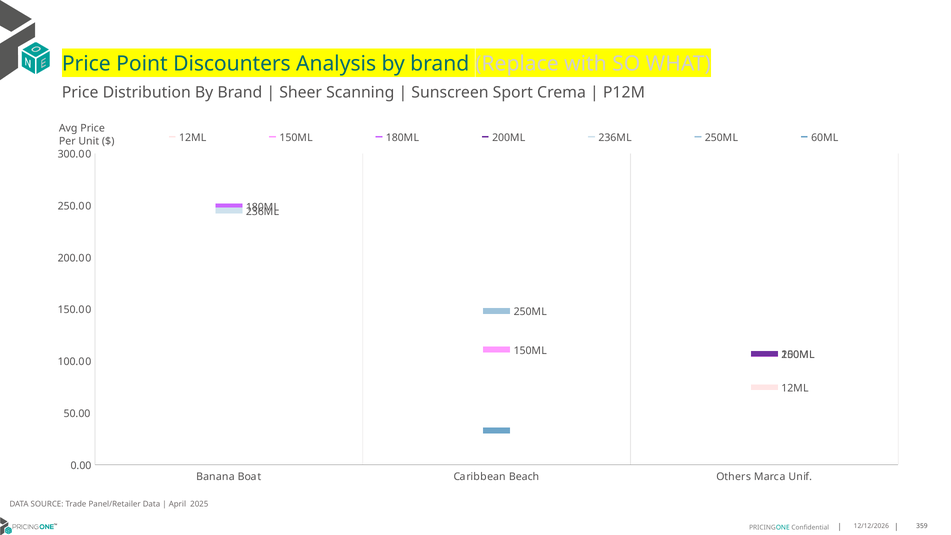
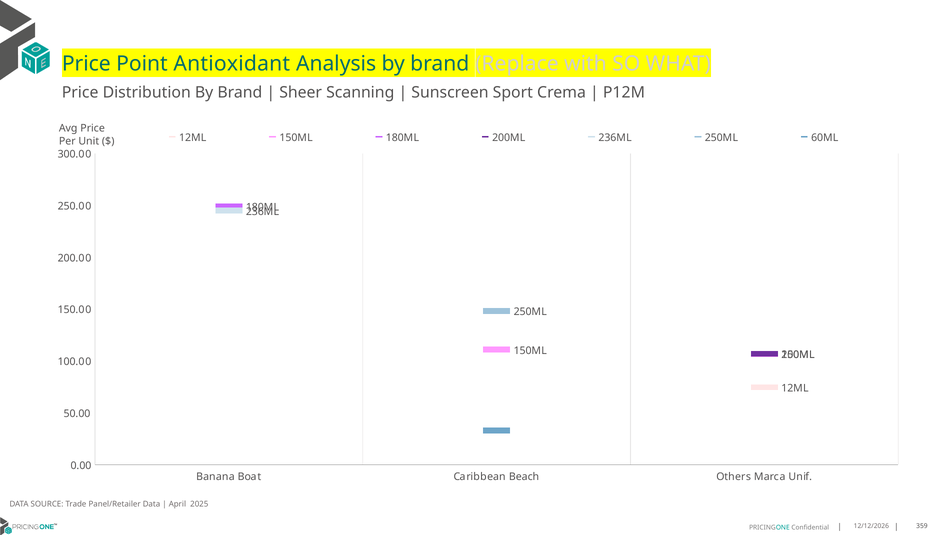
Discounters: Discounters -> Antioxidant
